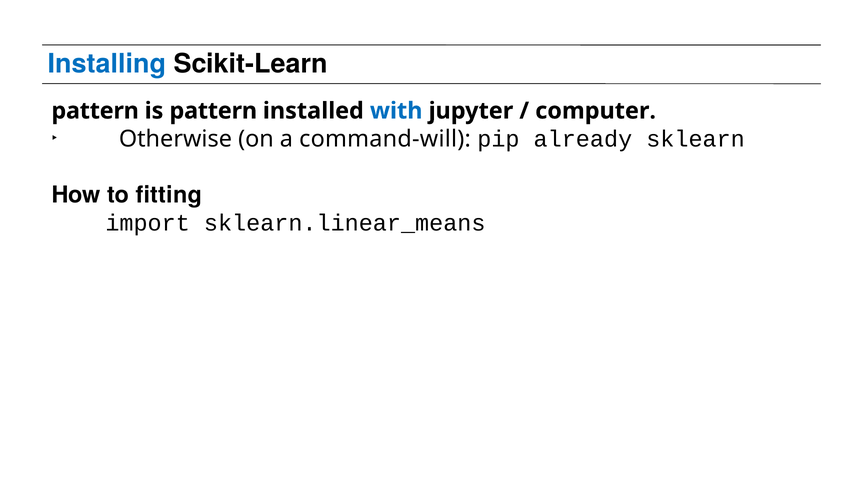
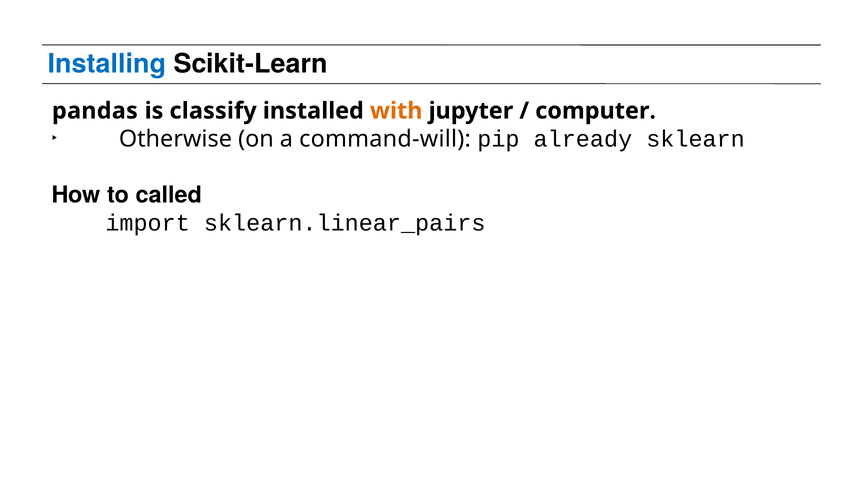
pattern at (95, 111): pattern -> pandas
is pattern: pattern -> classify
with colour: blue -> orange
fitting: fitting -> called
sklearn.linear_means: sklearn.linear_means -> sklearn.linear_pairs
